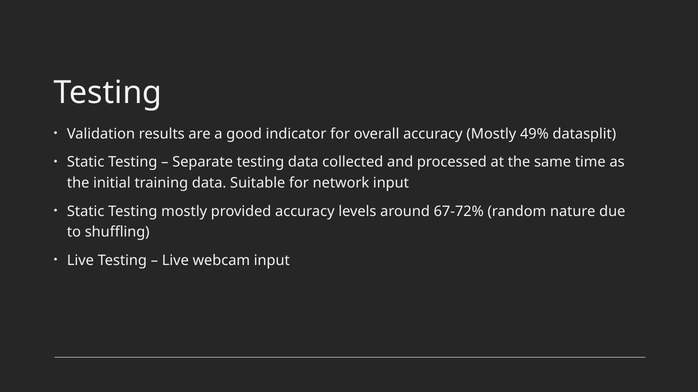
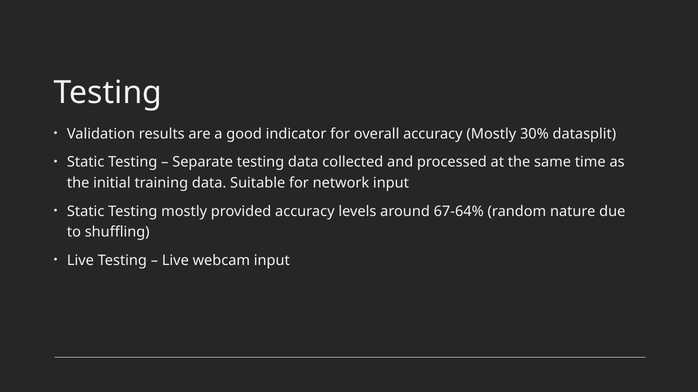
49%: 49% -> 30%
67-72%: 67-72% -> 67-64%
